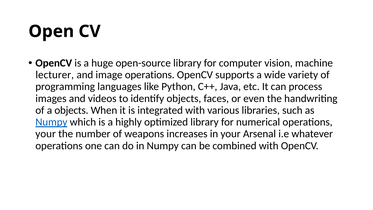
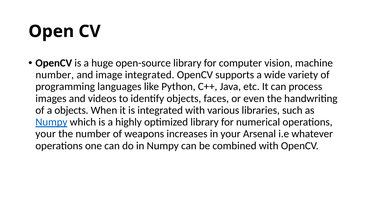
lecturer at (55, 75): lecturer -> number
image operations: operations -> integrated
